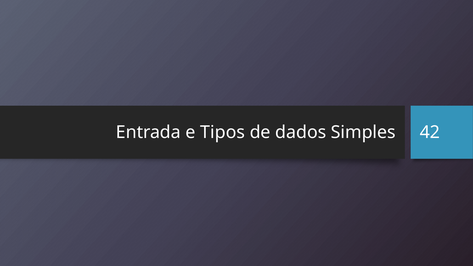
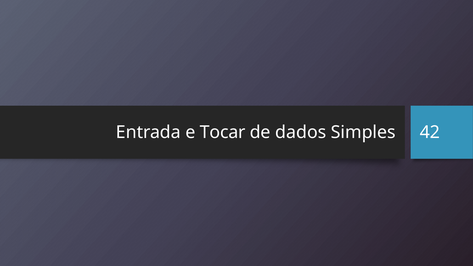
Tipos: Tipos -> Tocar
